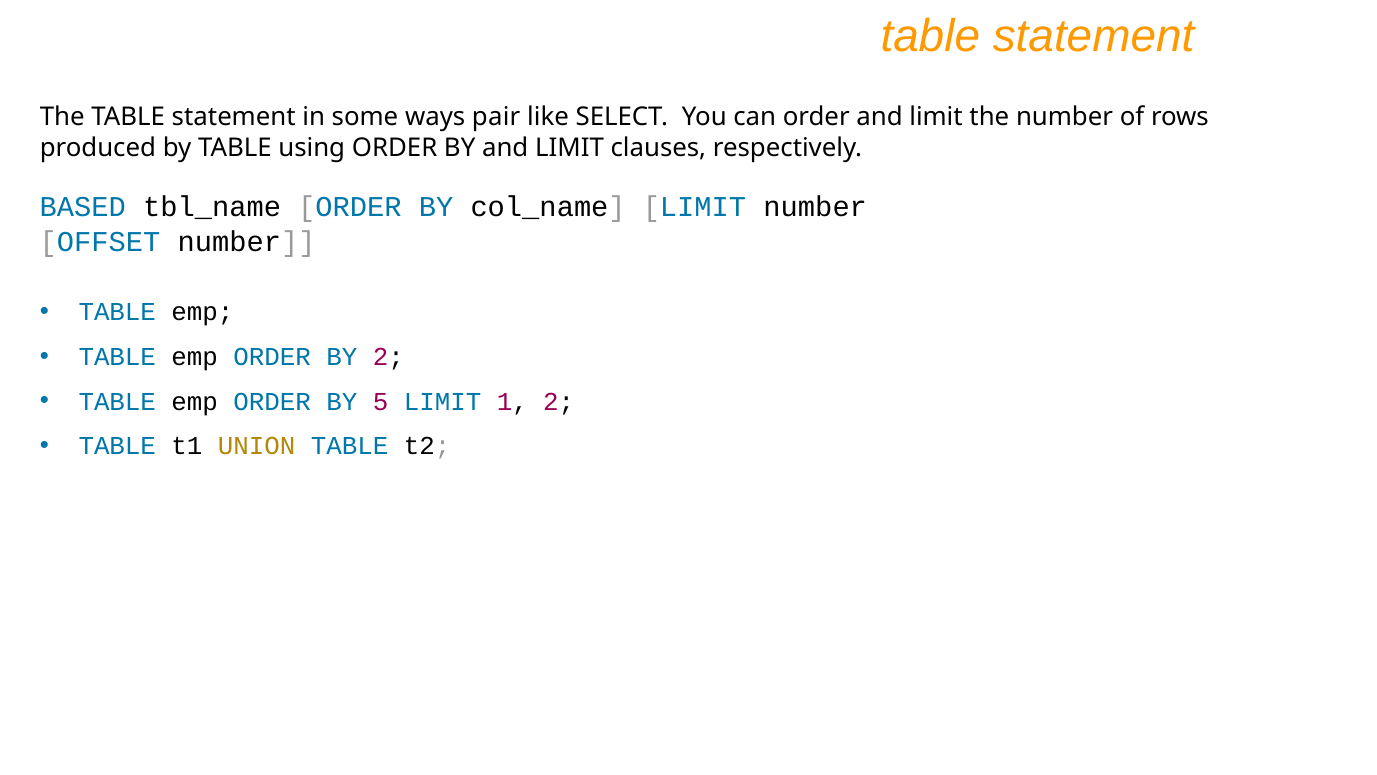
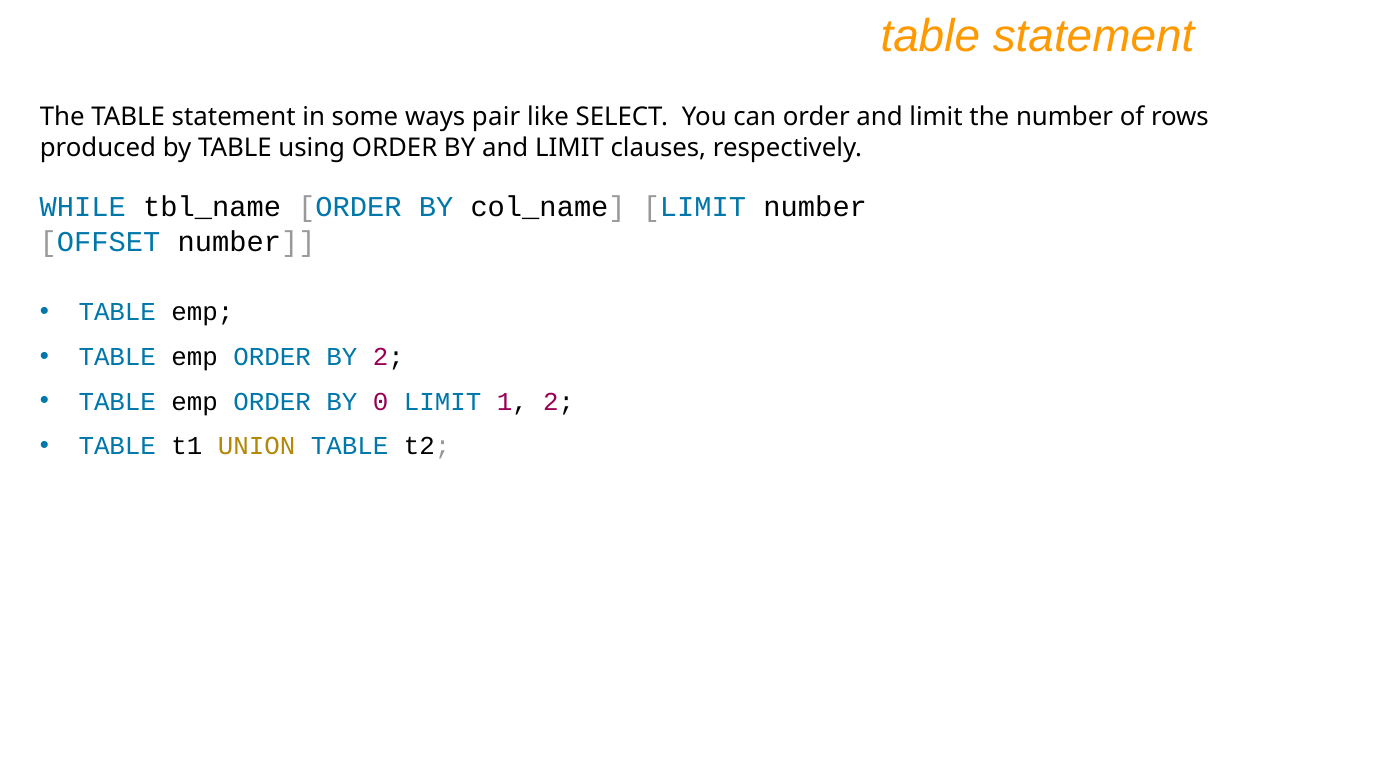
BASED: BASED -> WHILE
5: 5 -> 0
